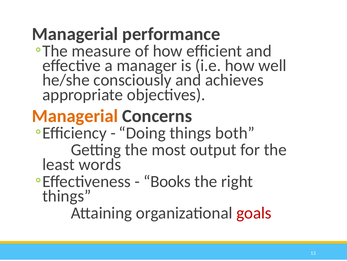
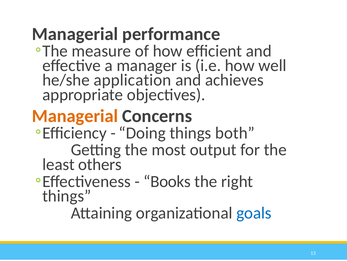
consciously: consciously -> application
words: words -> others
goals colour: red -> blue
